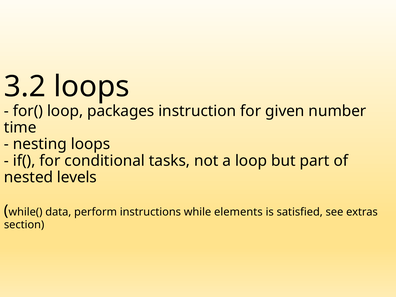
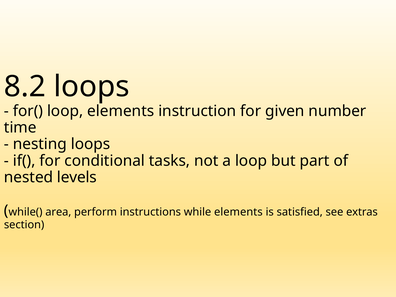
3.2: 3.2 -> 8.2
loop packages: packages -> elements
data: data -> area
